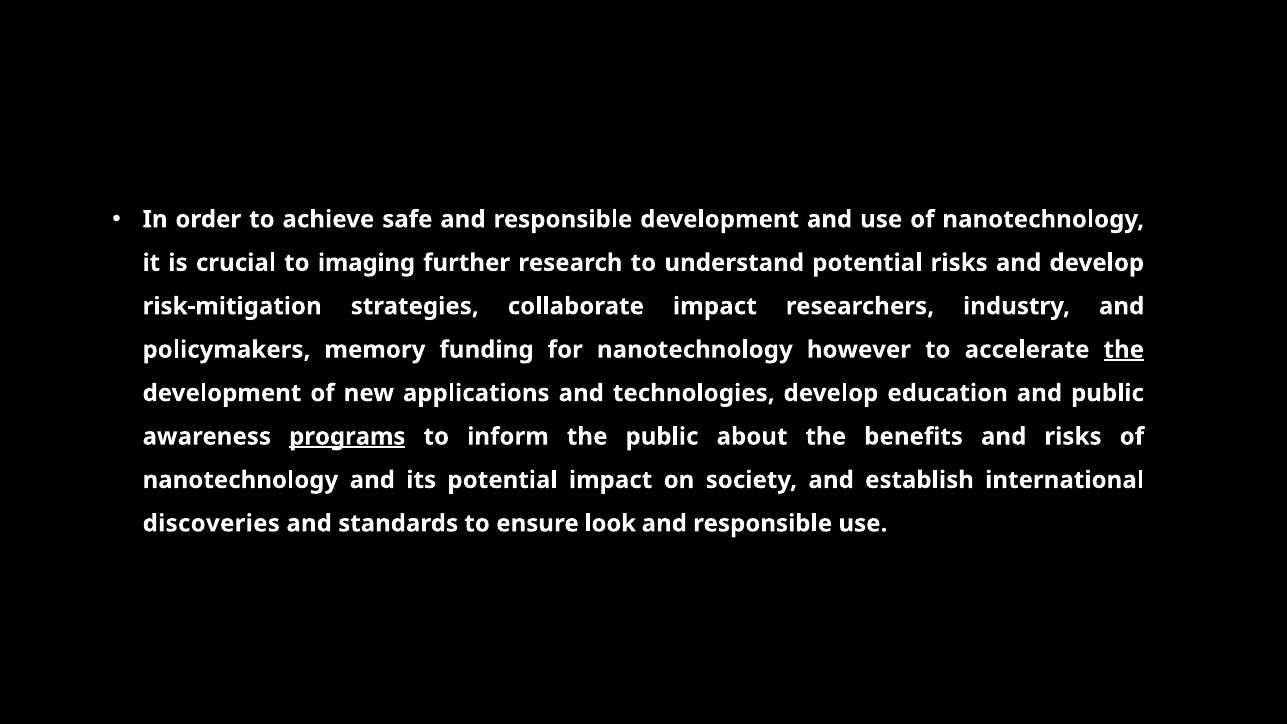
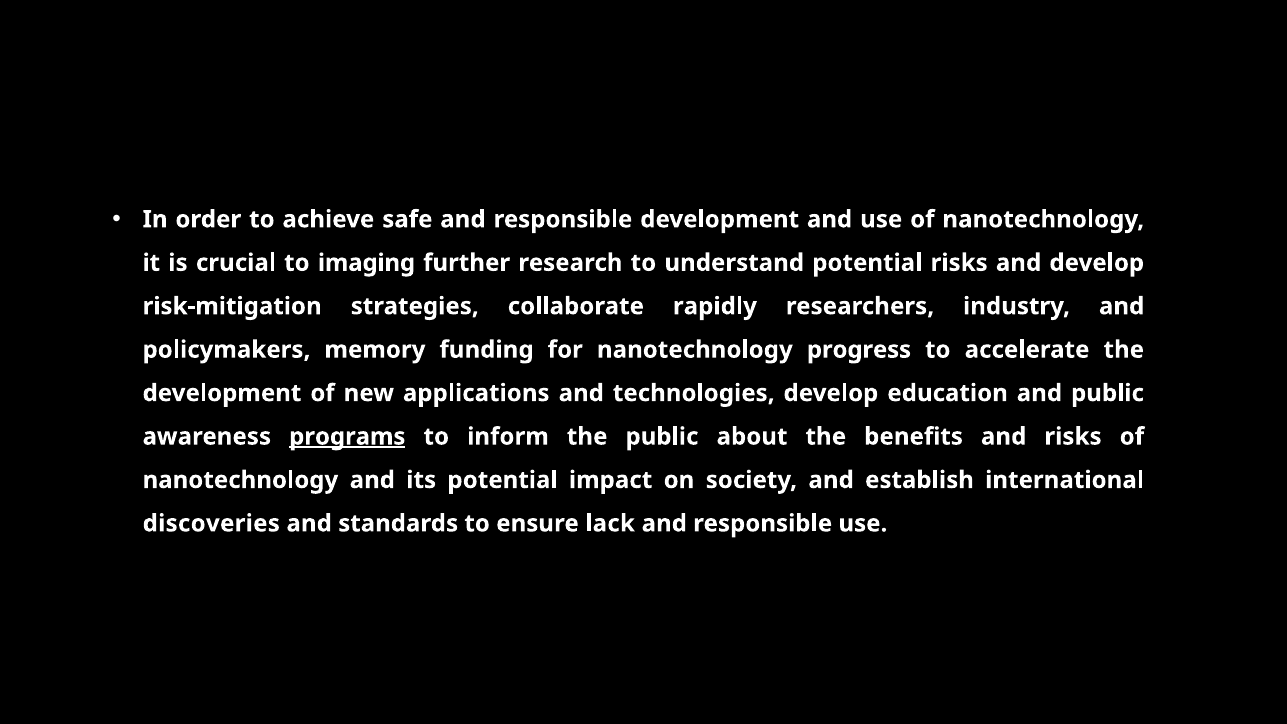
collaborate impact: impact -> rapidly
however: however -> progress
the at (1124, 350) underline: present -> none
look: look -> lack
